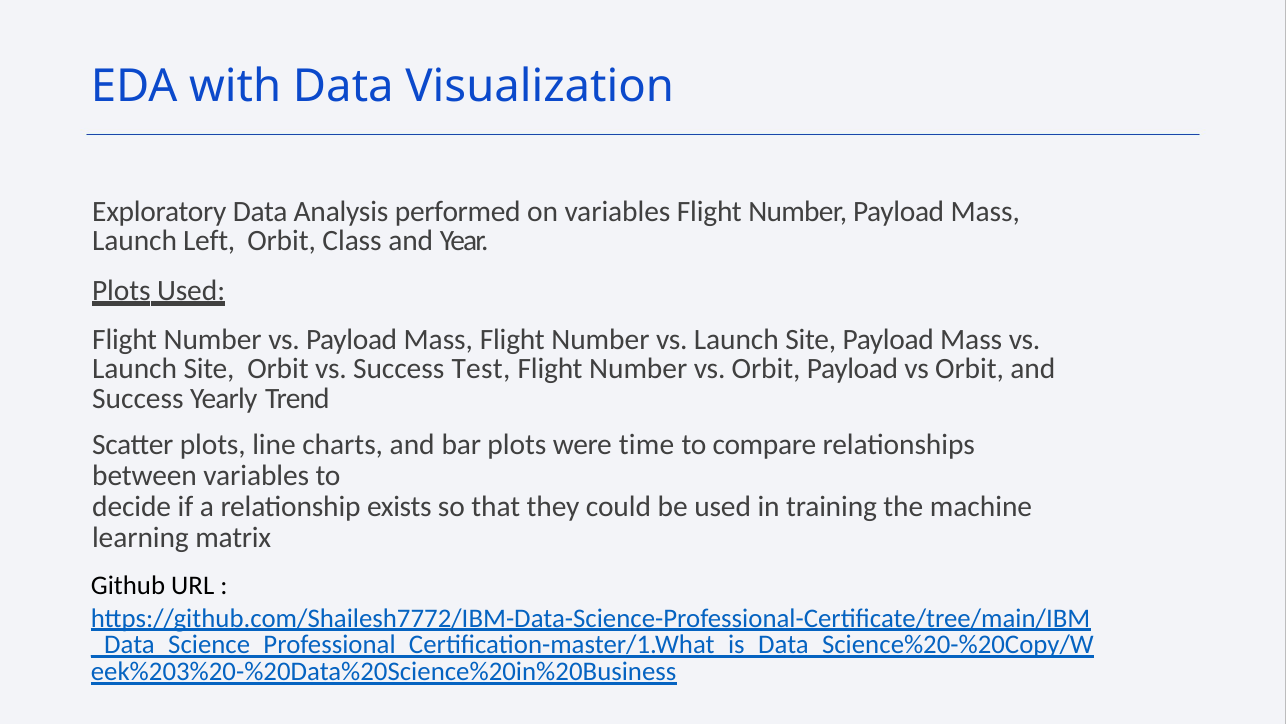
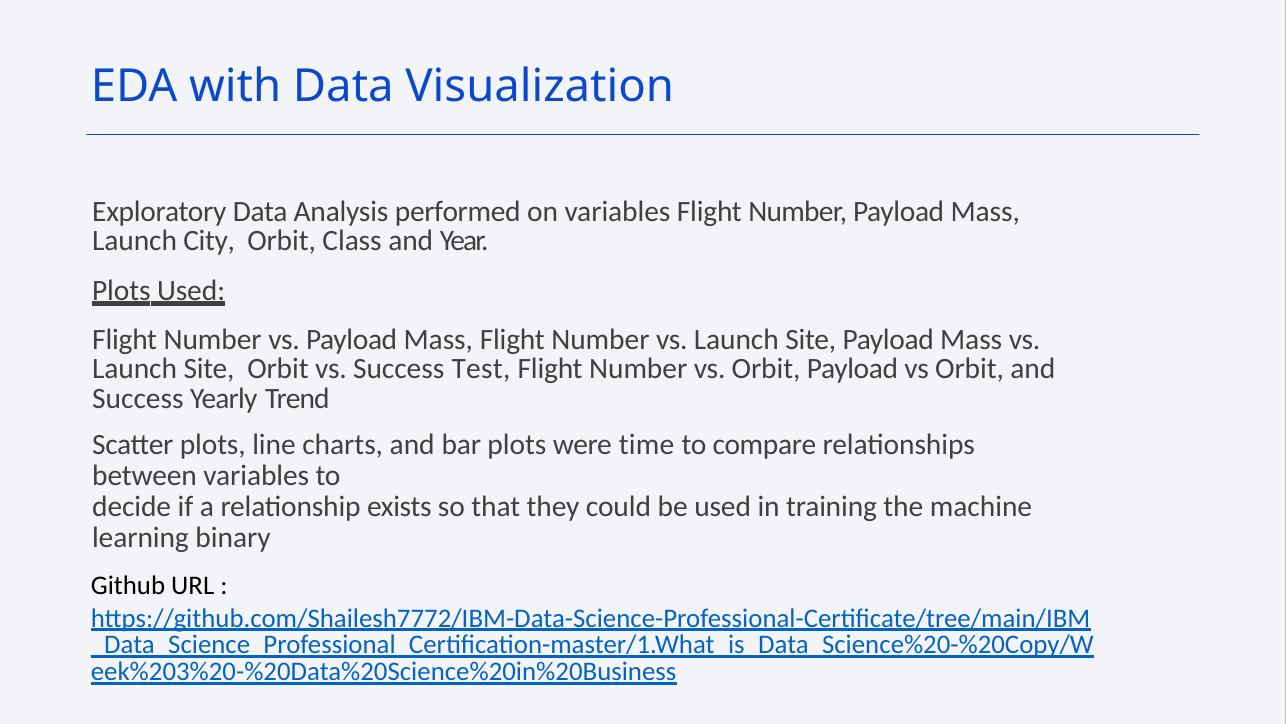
Left: Left -> City
matrix: matrix -> binary
